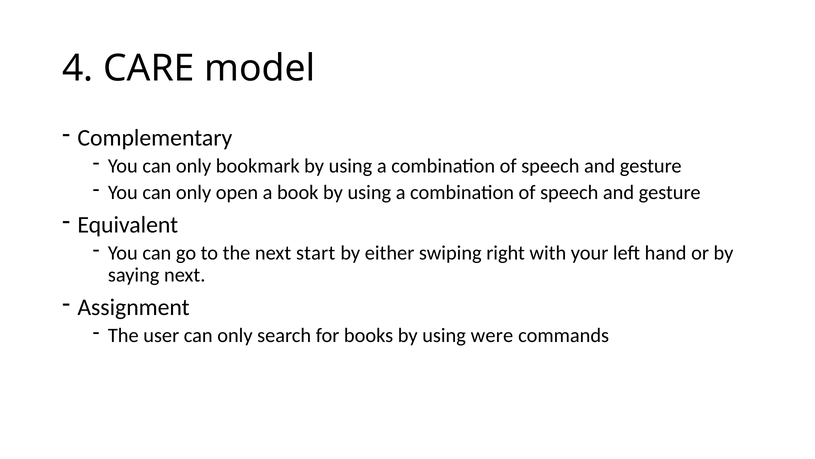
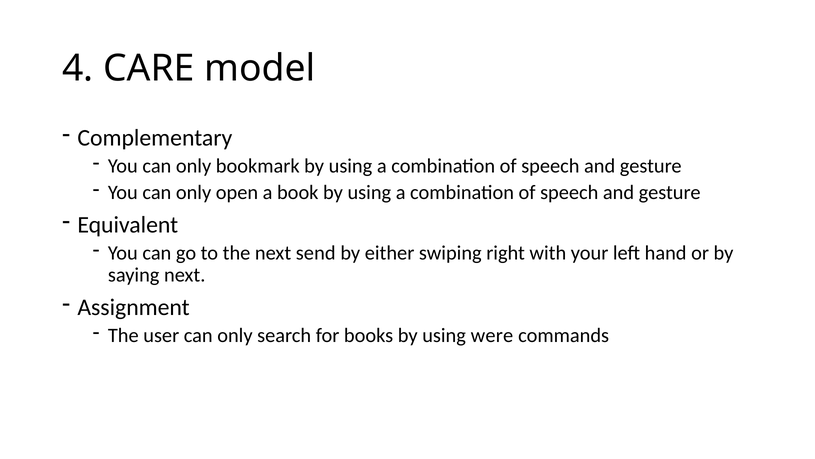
start: start -> send
